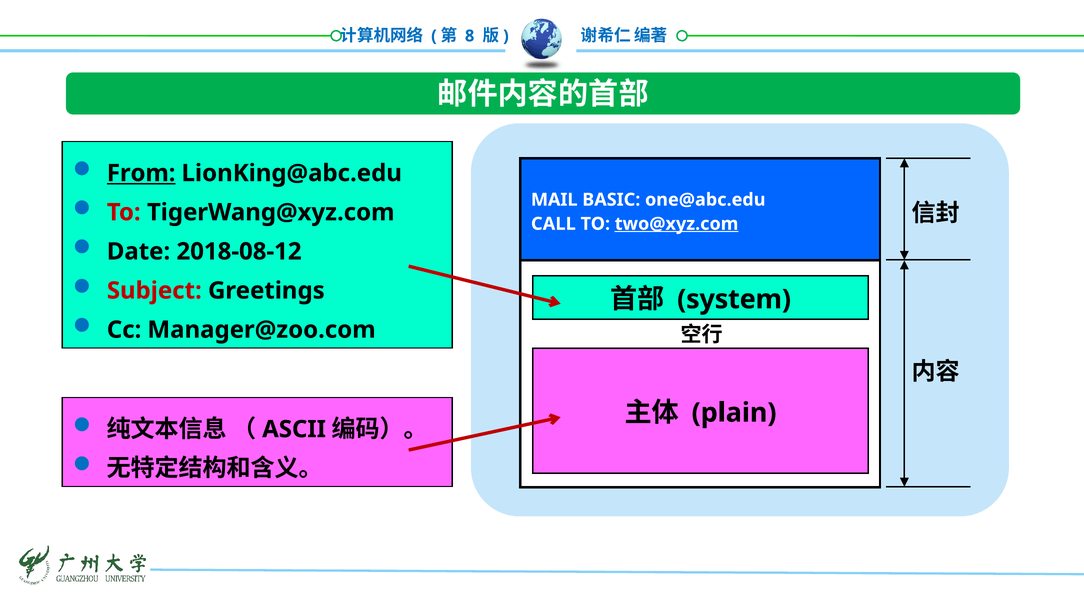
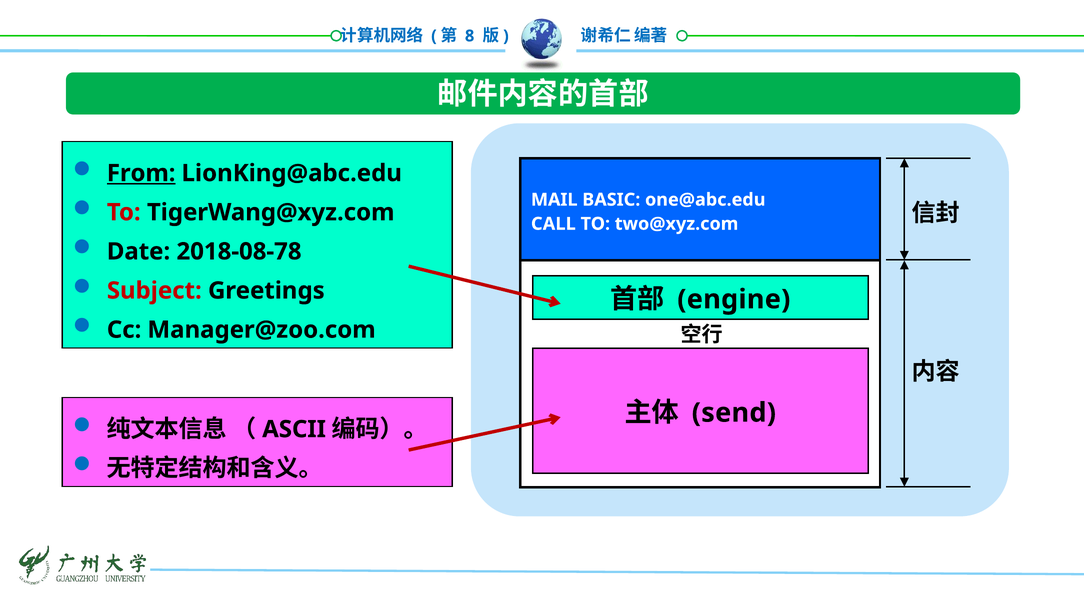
two@xyz.com underline: present -> none
2018-08-12: 2018-08-12 -> 2018-08-78
system: system -> engine
plain: plain -> send
